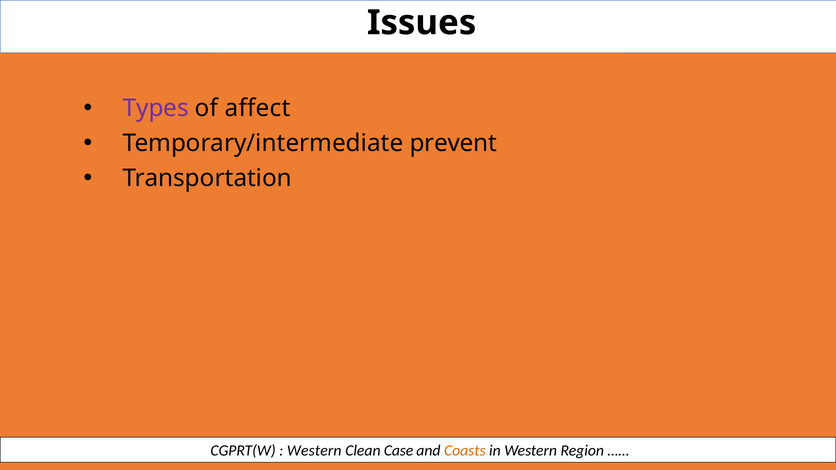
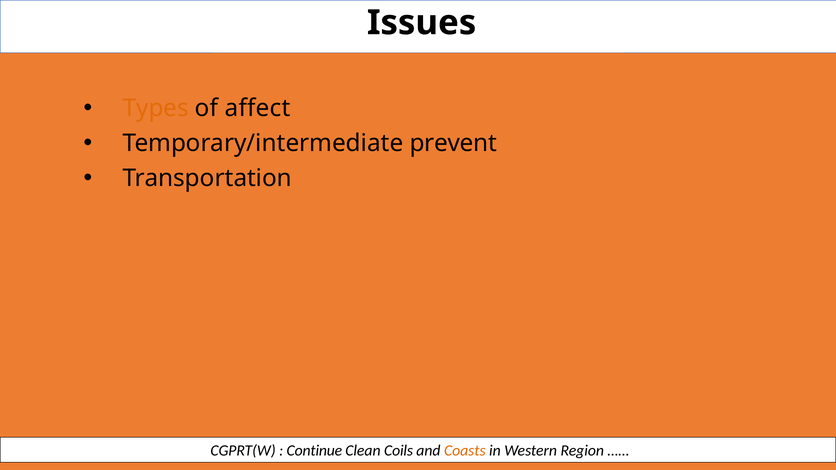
Types colour: purple -> orange
Western at (314, 451): Western -> Continue
Case: Case -> Coils
